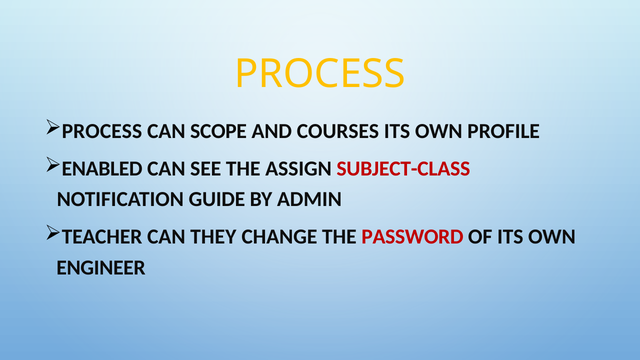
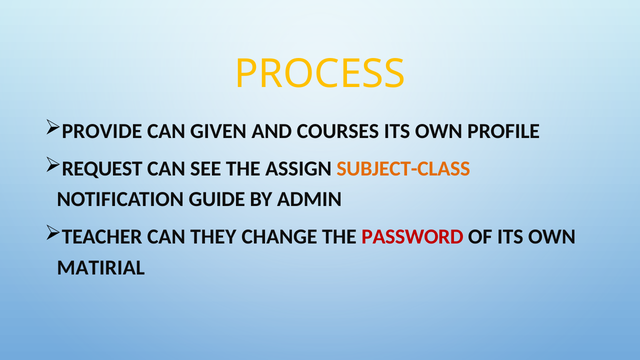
PROCESS at (102, 131): PROCESS -> PROVIDE
SCOPE: SCOPE -> GIVEN
ENABLED: ENABLED -> REQUEST
SUBJECT-CLASS colour: red -> orange
ENGINEER: ENGINEER -> MATIRIAL
